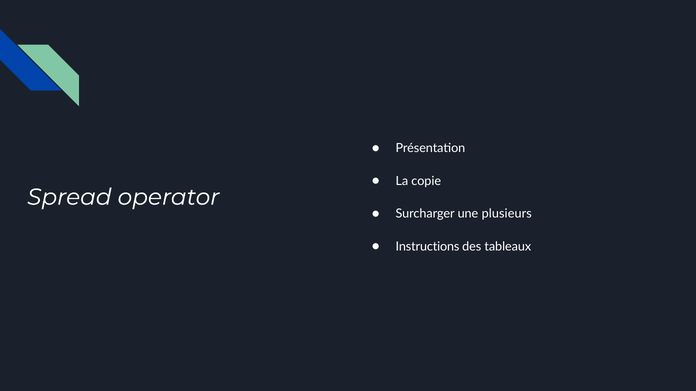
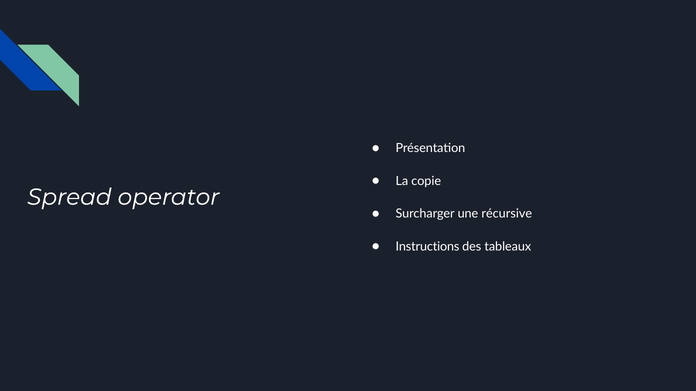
plusieurs: plusieurs -> récursive
